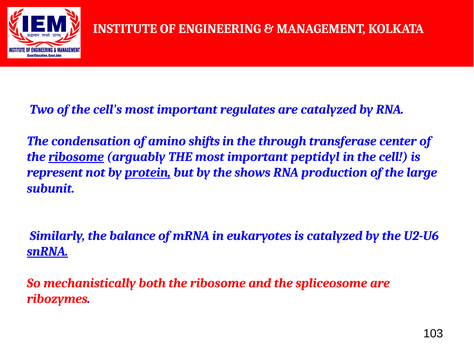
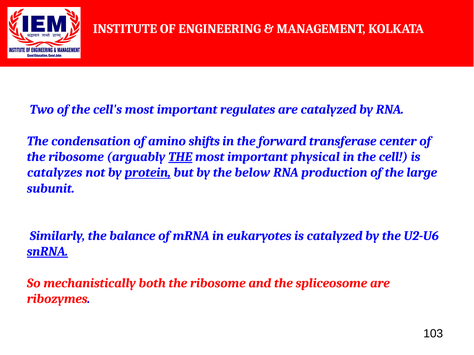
through: through -> forward
ribosome at (76, 157) underline: present -> none
THE at (180, 157) underline: none -> present
peptidyl: peptidyl -> physical
represent: represent -> catalyzes
shows: shows -> below
